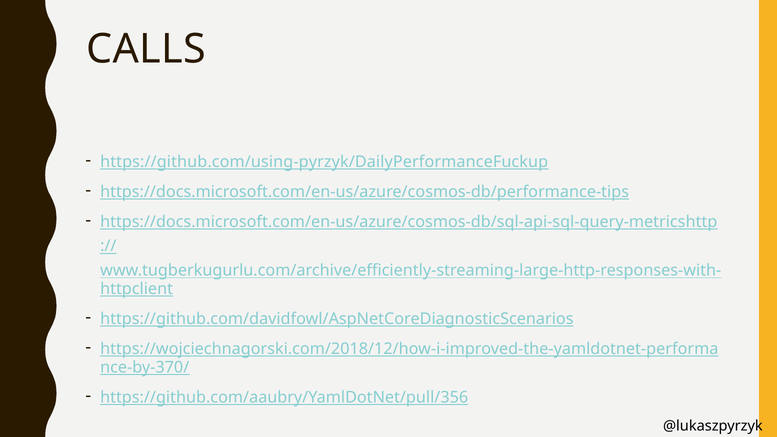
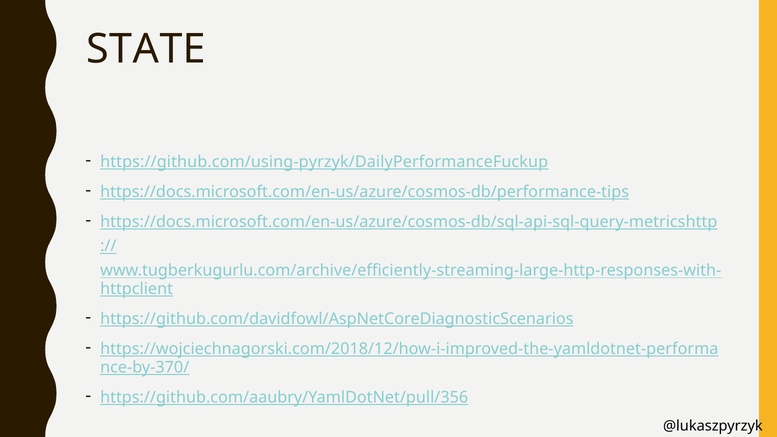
CALLS: CALLS -> STATE
